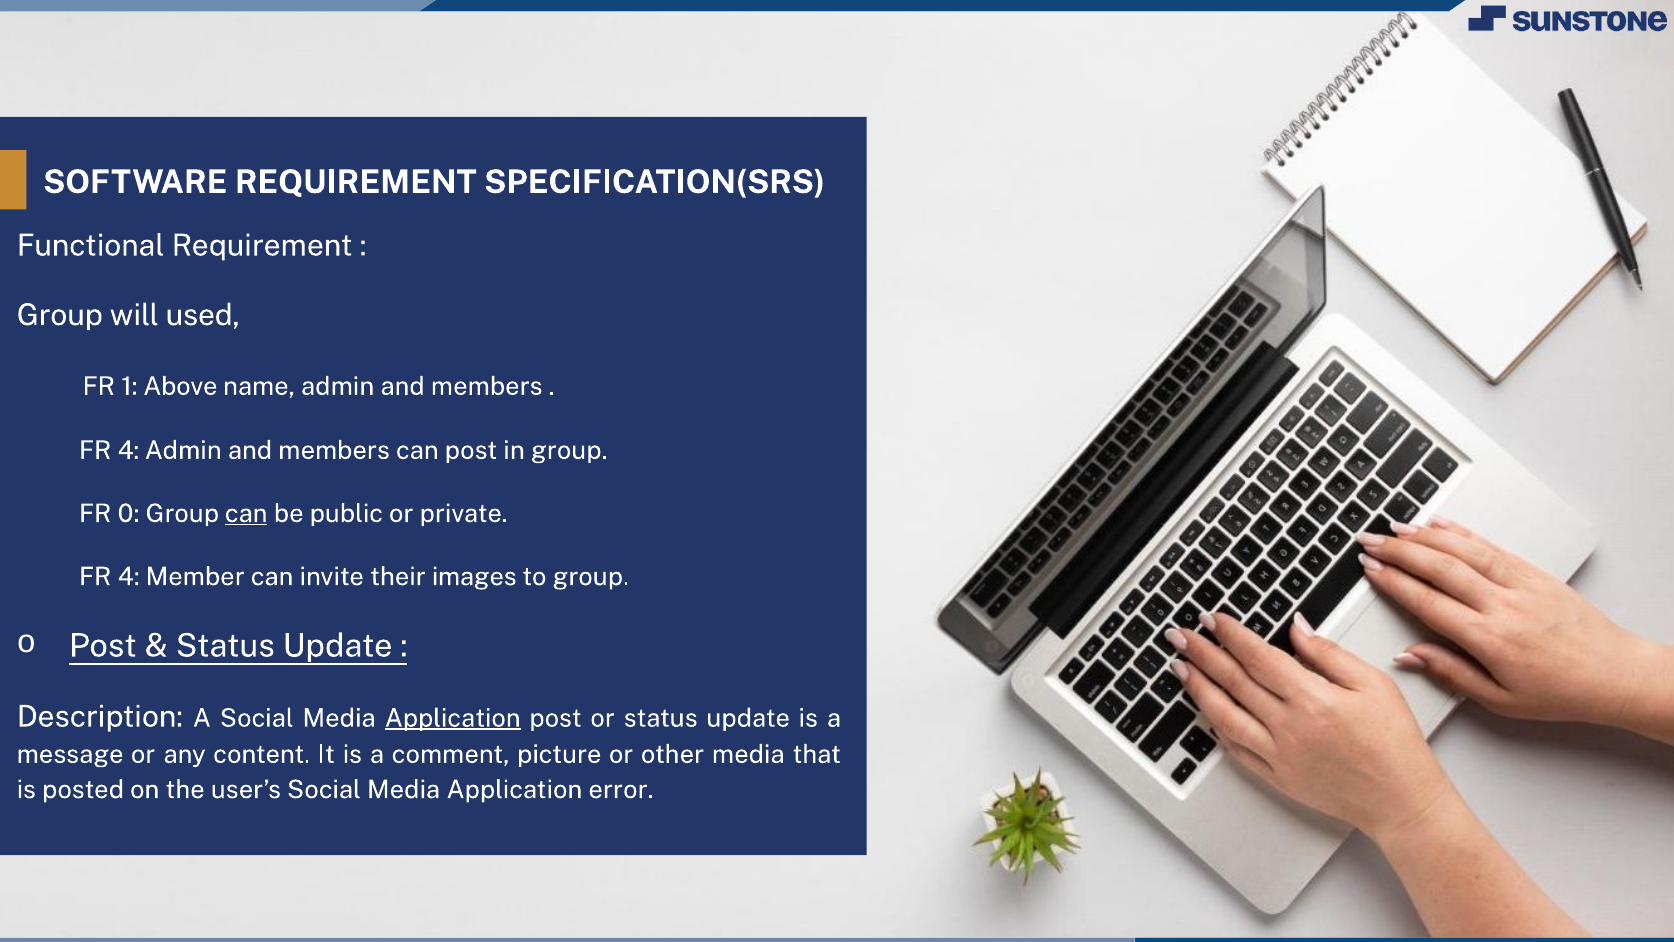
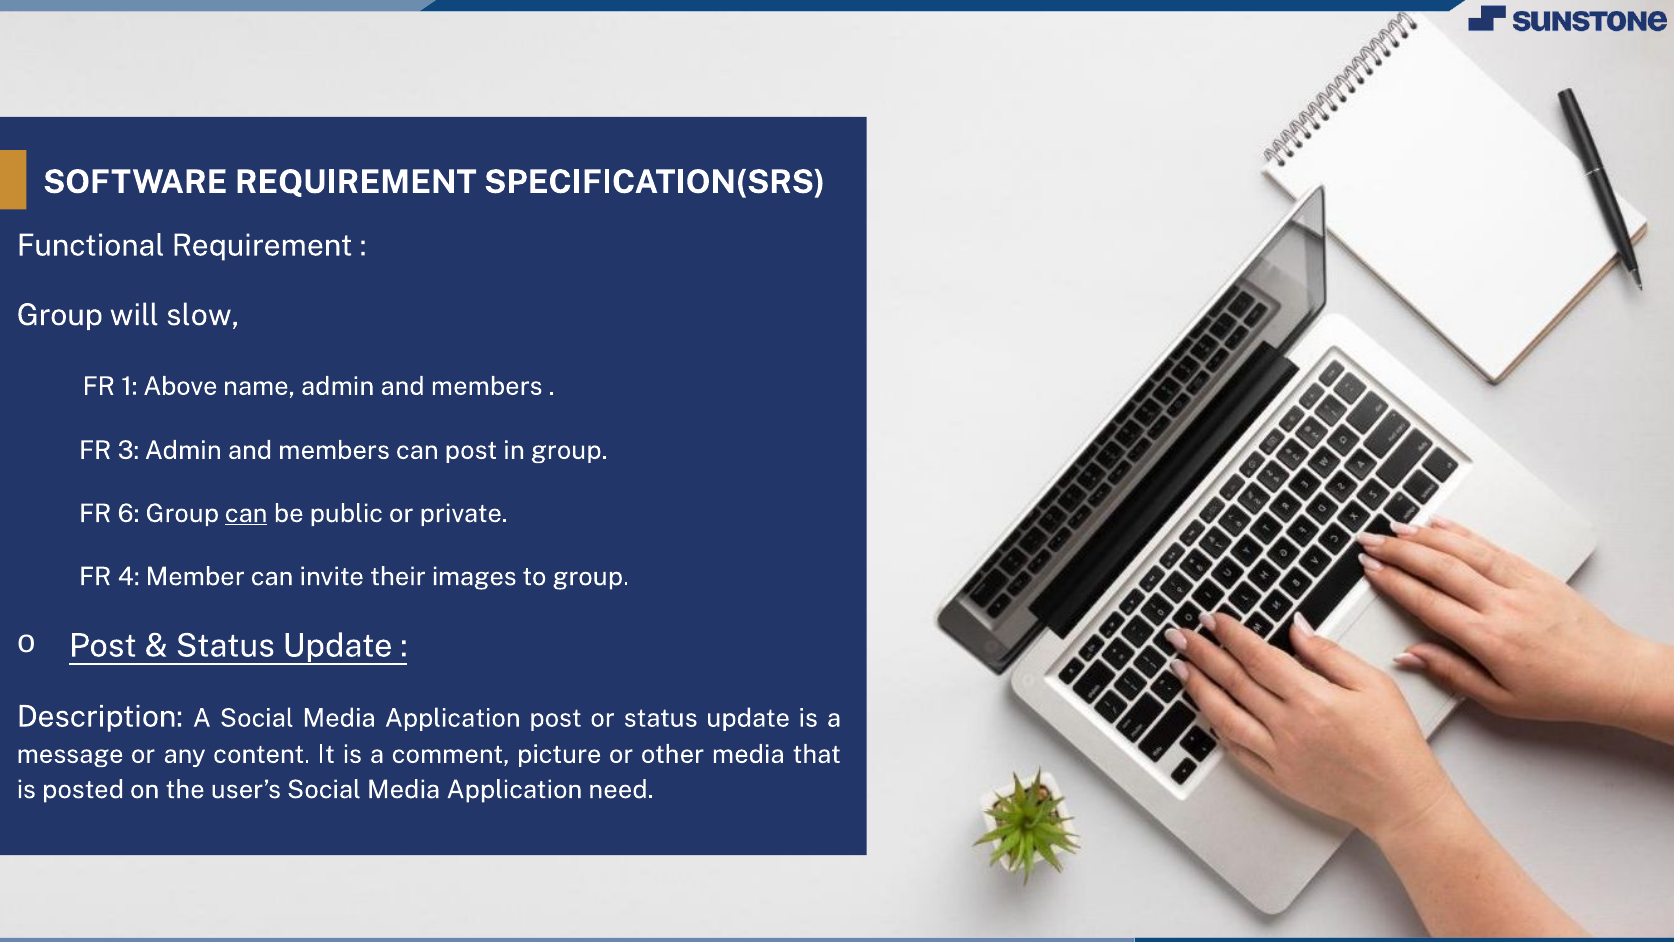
used: used -> slow
4 at (128, 450): 4 -> 3
0: 0 -> 6
Application at (453, 718) underline: present -> none
error: error -> need
